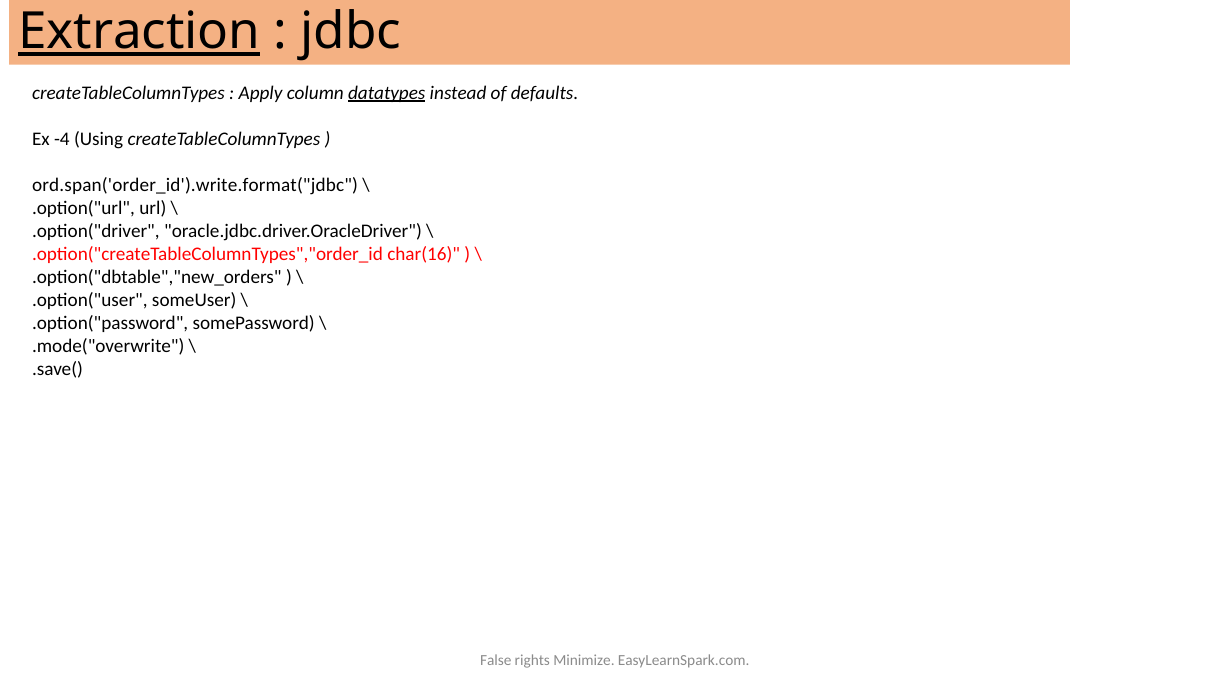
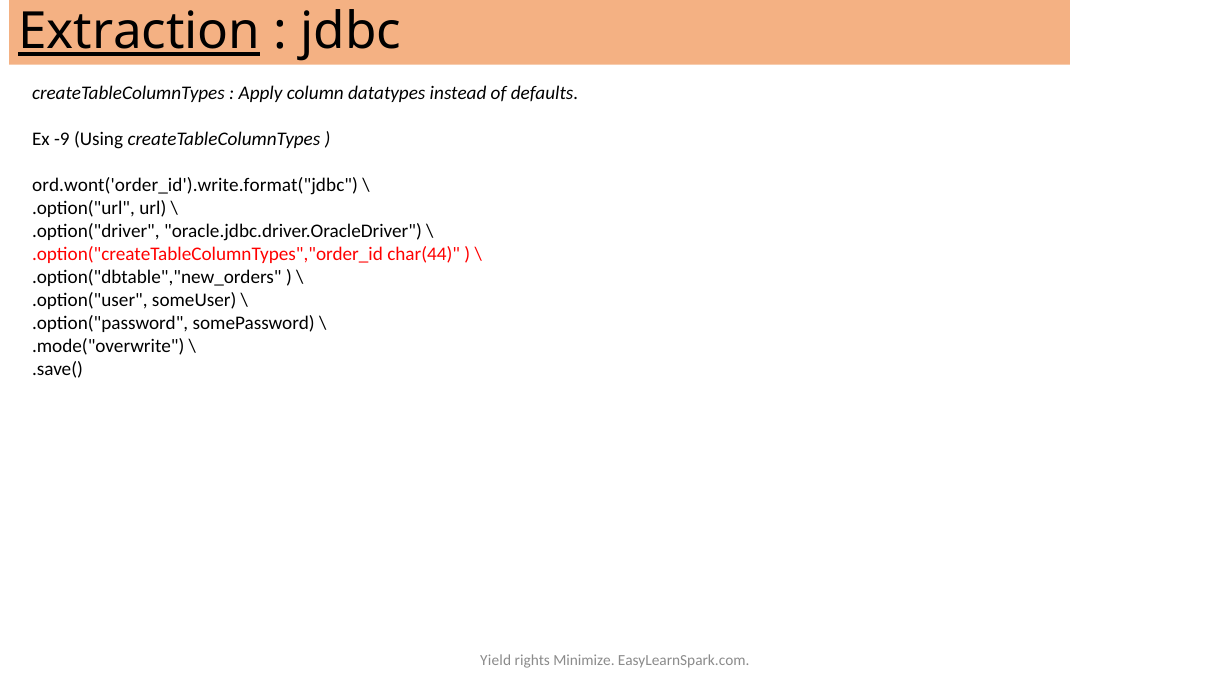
datatypes underline: present -> none
-4: -4 -> -9
ord.span('order_id').write.format("jdbc: ord.span('order_id').write.format("jdbc -> ord.wont('order_id').write.format("jdbc
char(16: char(16 -> char(44
False: False -> Yield
